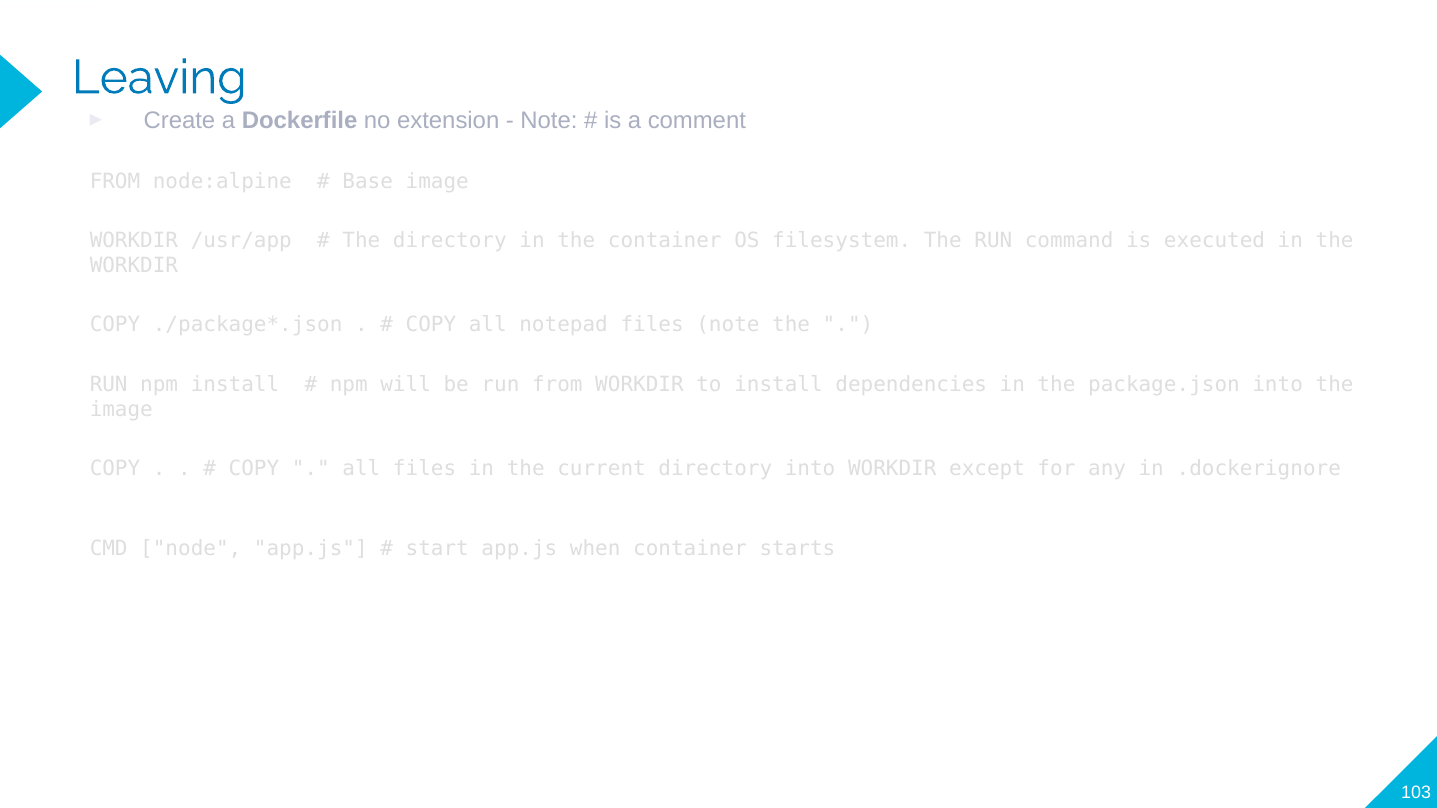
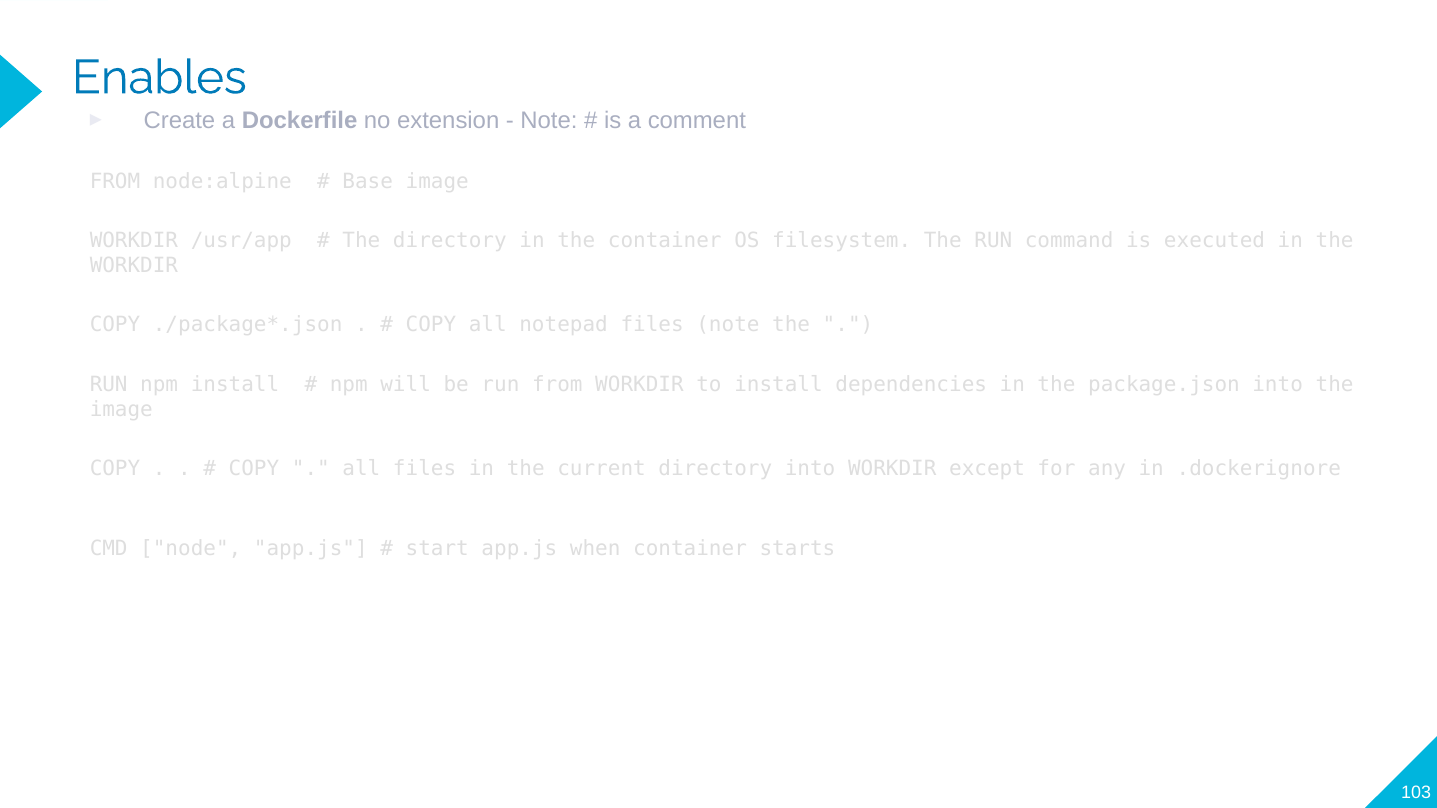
Leaving: Leaving -> Enables
